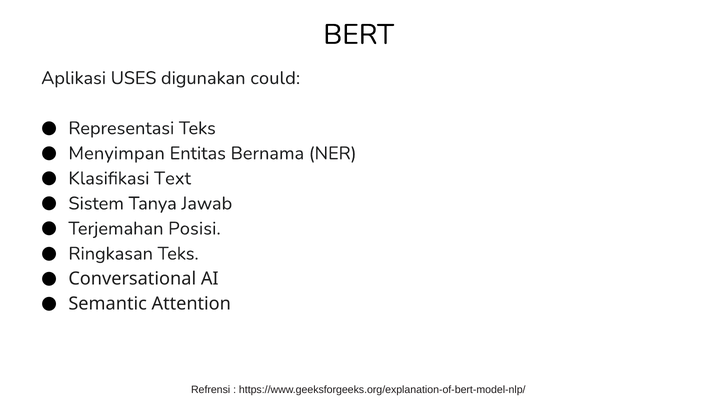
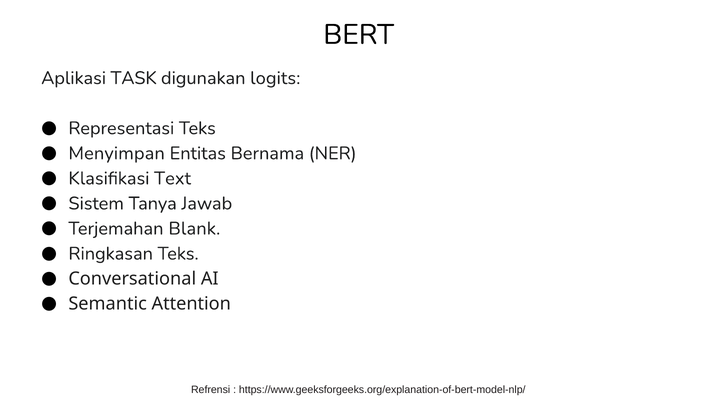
USES: USES -> TASK
could: could -> logits
Posisi: Posisi -> Blank
